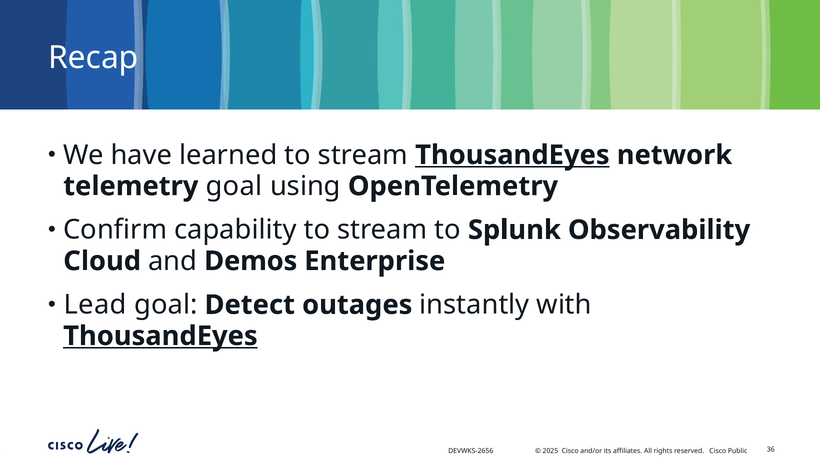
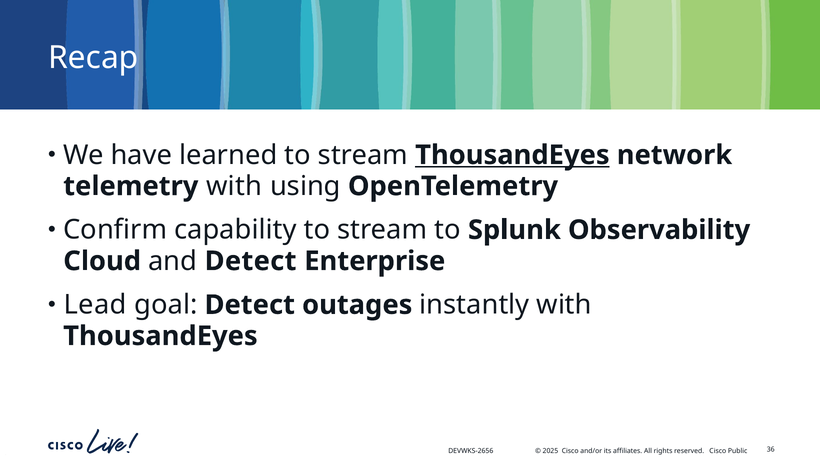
telemetry goal: goal -> with
and Demos: Demos -> Detect
ThousandEyes at (160, 336) underline: present -> none
